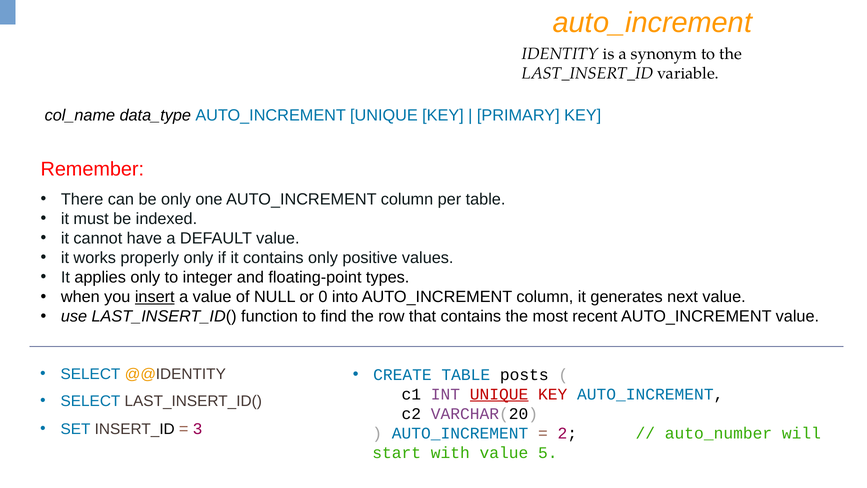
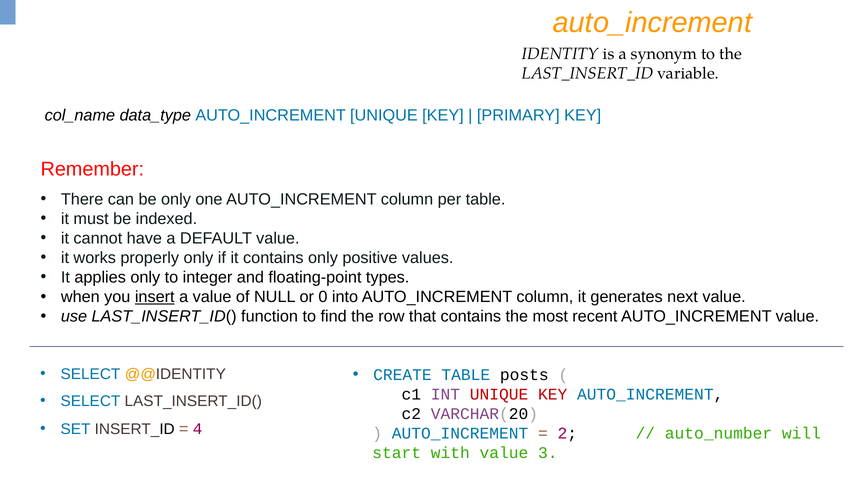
UNIQUE at (499, 394) underline: present -> none
3: 3 -> 4
5: 5 -> 3
